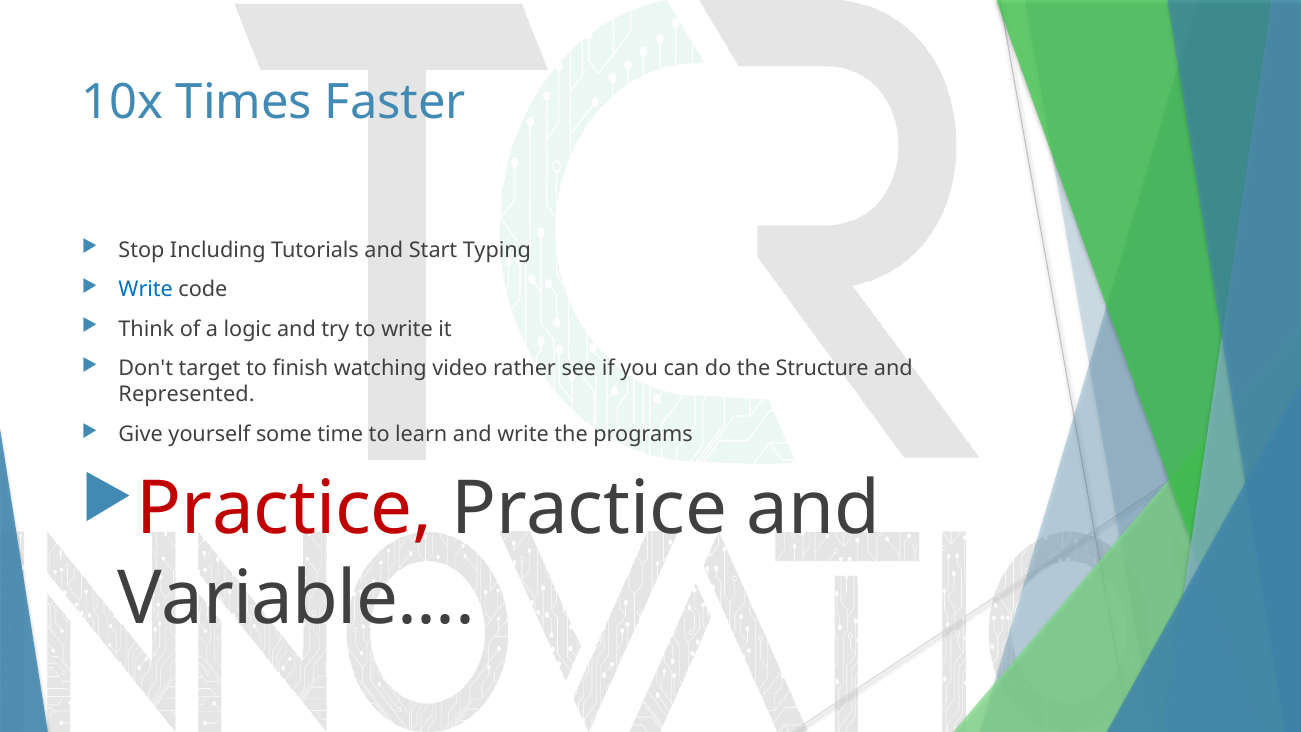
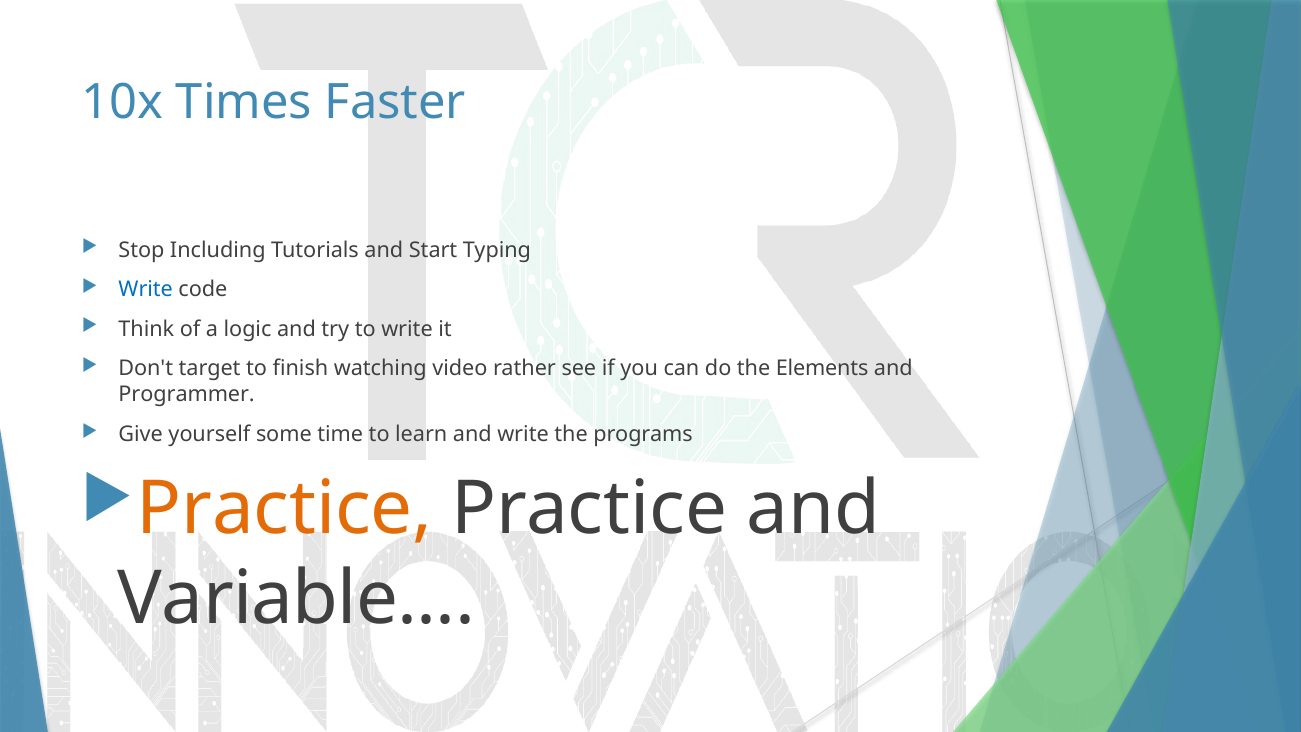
Structure: Structure -> Elements
Represented: Represented -> Programmer
Practice at (285, 509) colour: red -> orange
